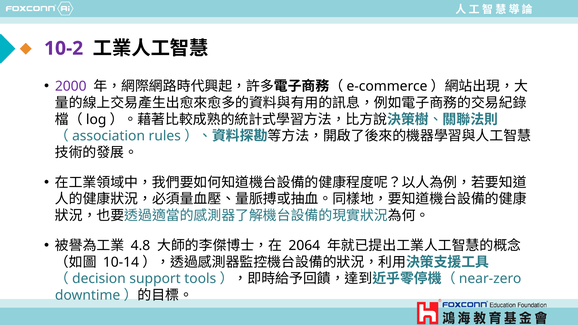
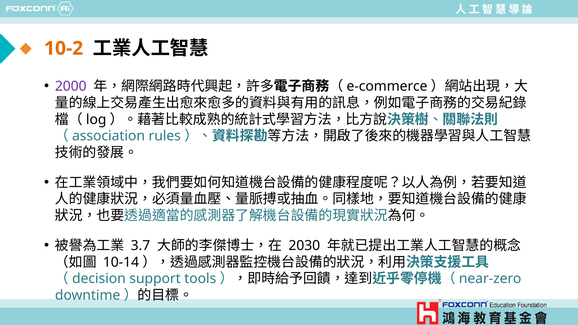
10-2 colour: purple -> orange
4.8: 4.8 -> 3.7
2064: 2064 -> 2030
